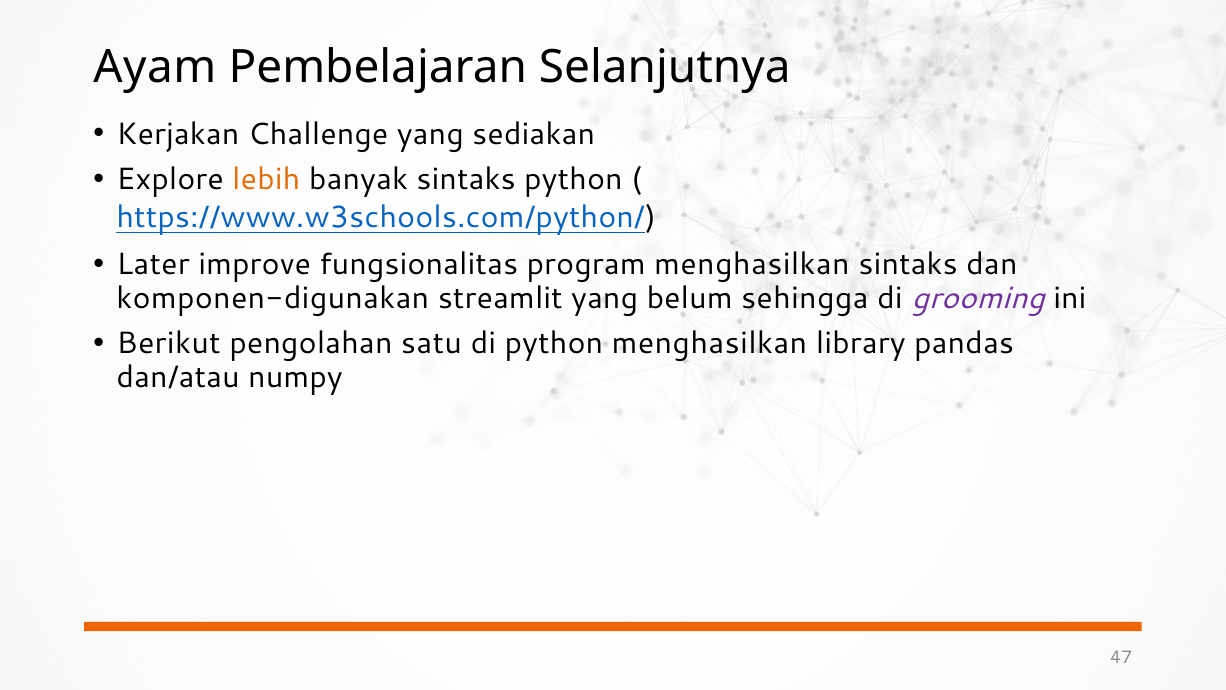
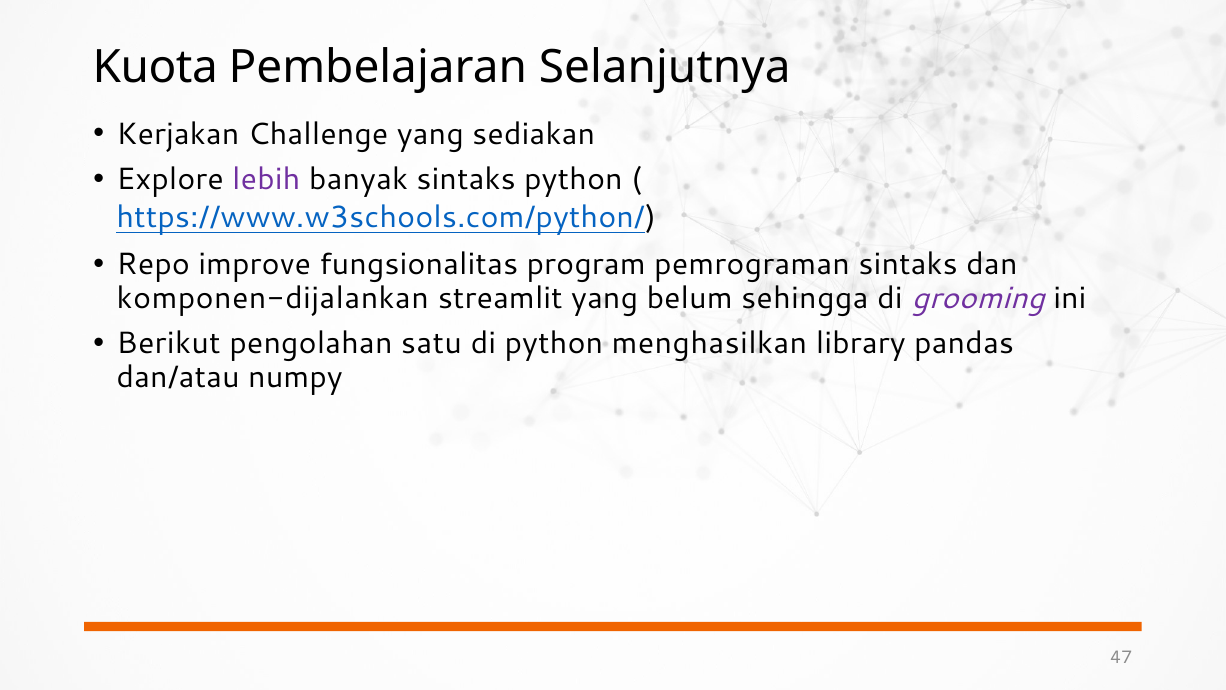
Ayam: Ayam -> Kuota
lebih colour: orange -> purple
Later: Later -> Repo
program menghasilkan: menghasilkan -> pemrograman
komponen-digunakan: komponen-digunakan -> komponen-dijalankan
